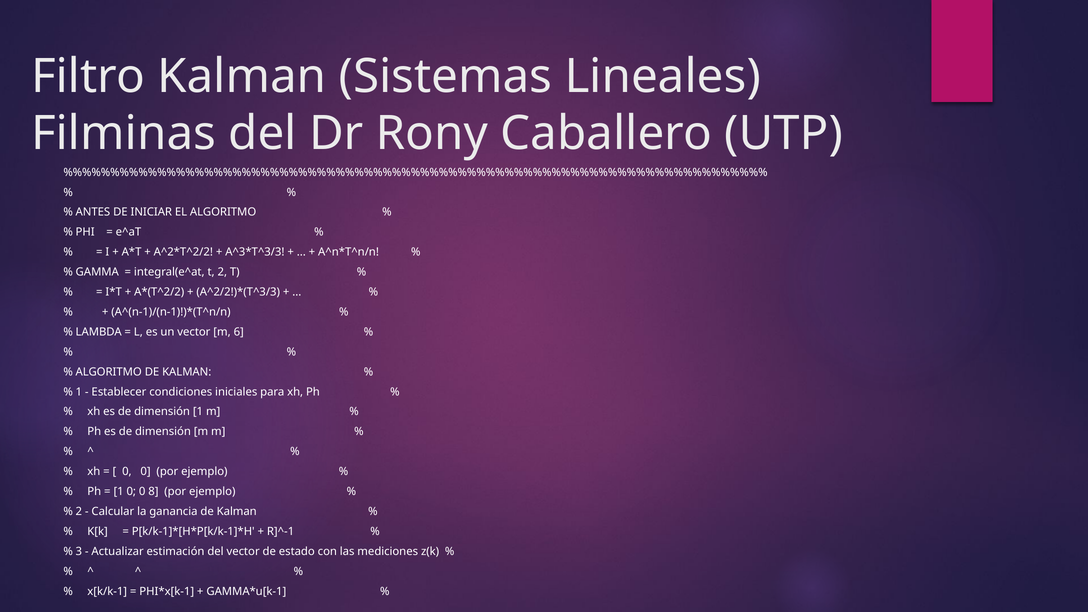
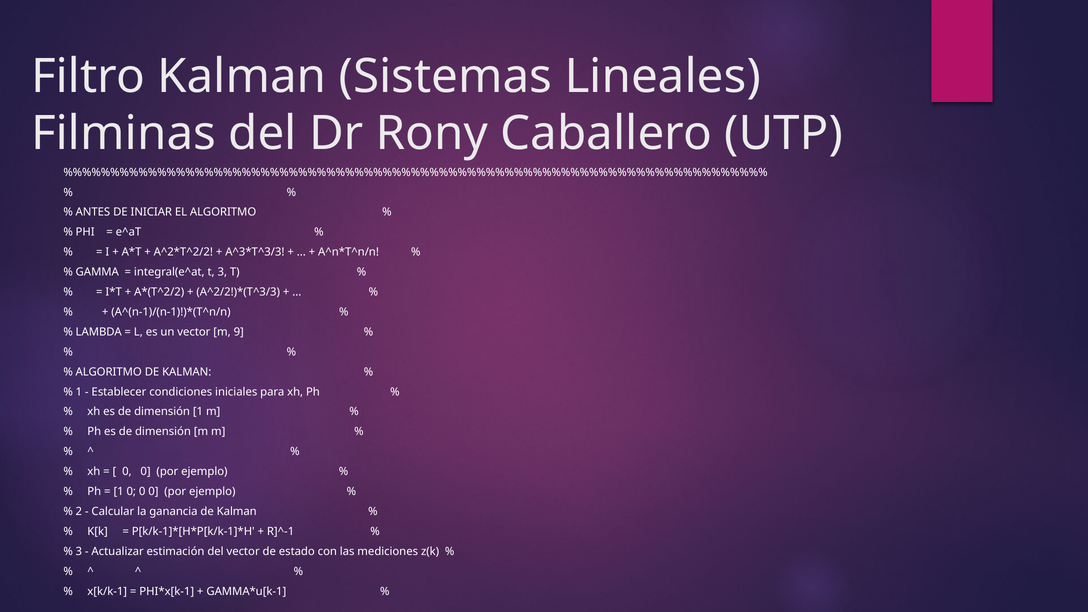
t 2: 2 -> 3
6: 6 -> 9
0 0 8: 8 -> 0
